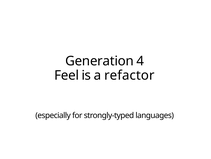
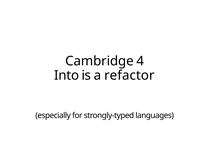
Generation: Generation -> Cambridge
Feel: Feel -> Into
